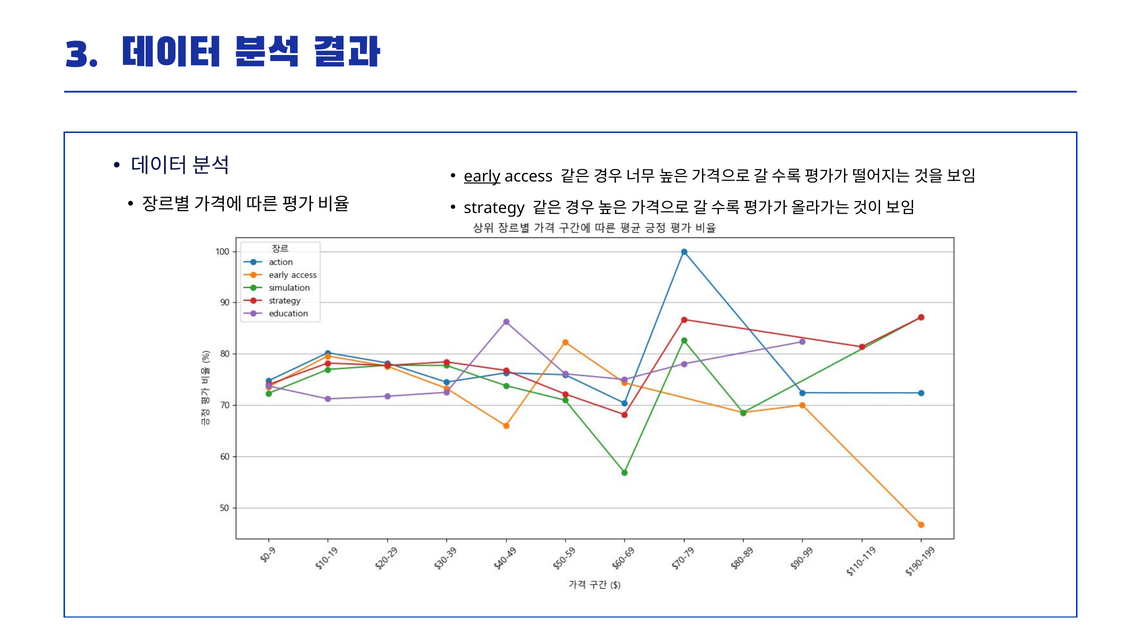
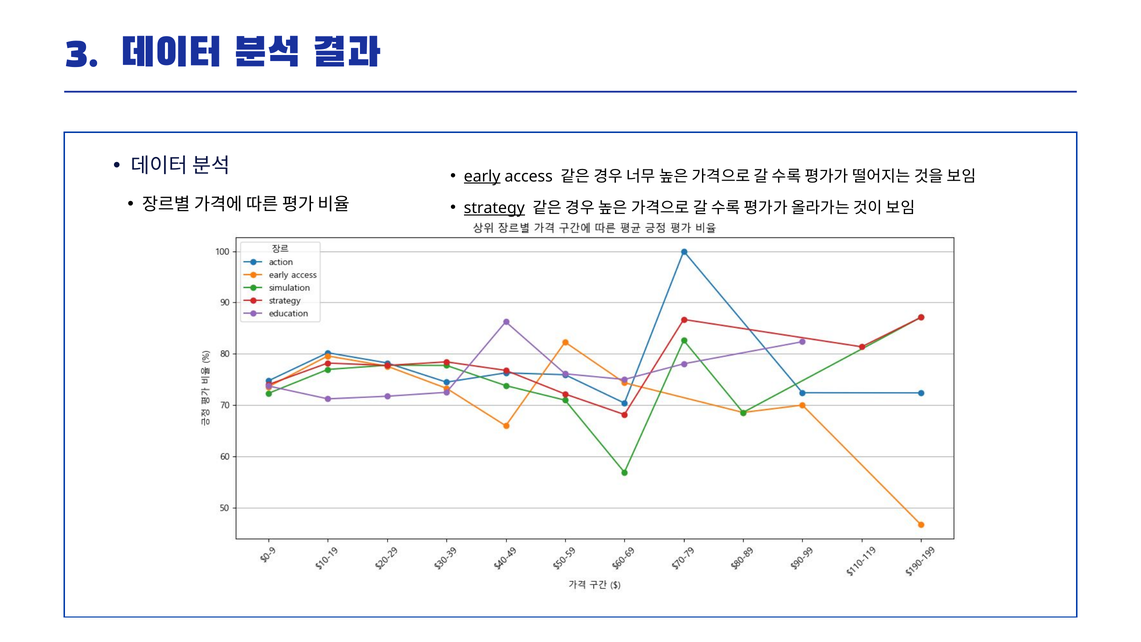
strategy underline: none -> present
